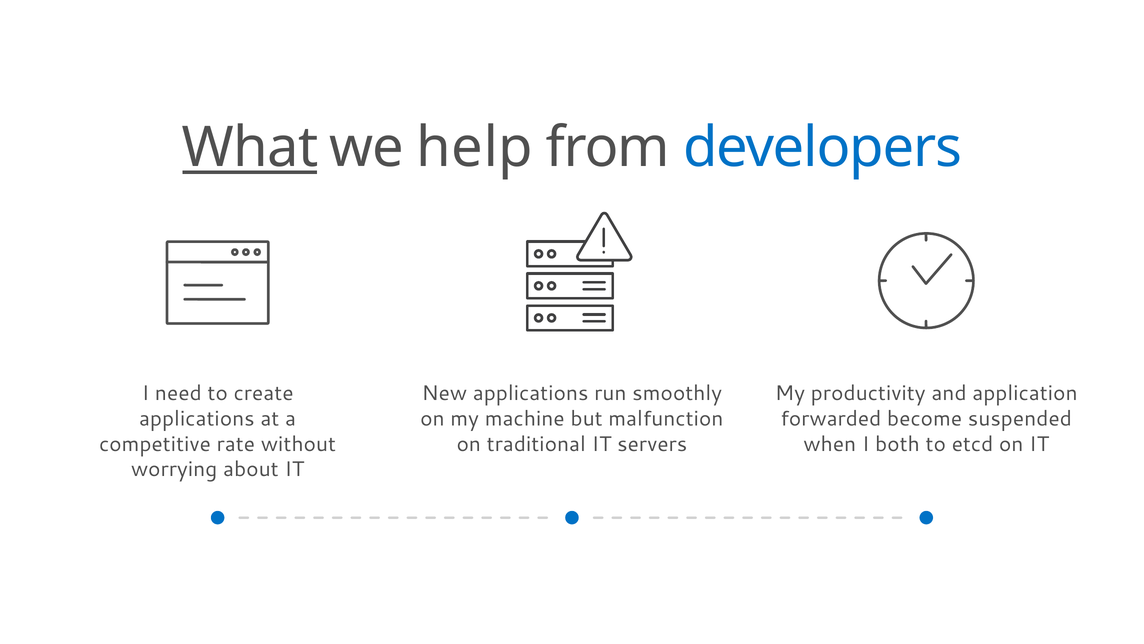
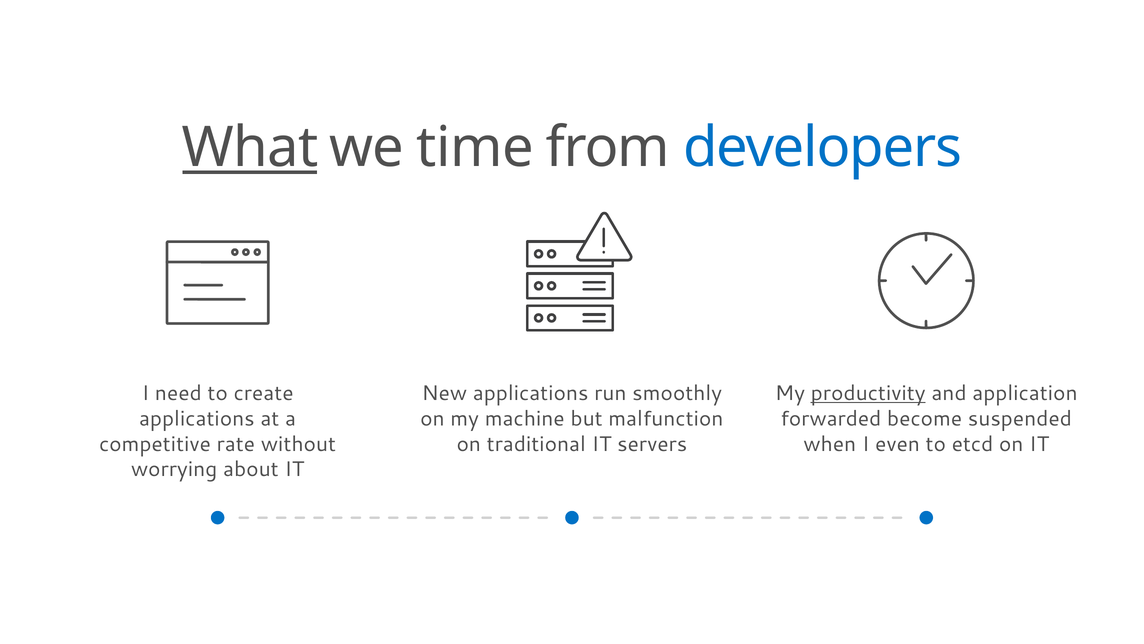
help: help -> time
productivity underline: none -> present
both: both -> even
